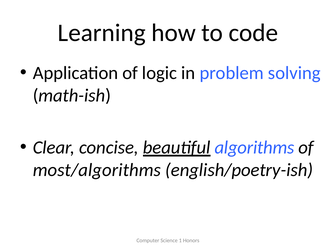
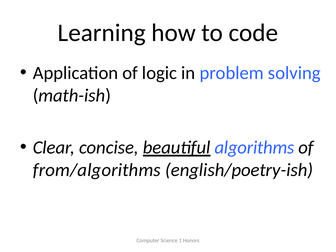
most/algorithms: most/algorithms -> from/algorithms
